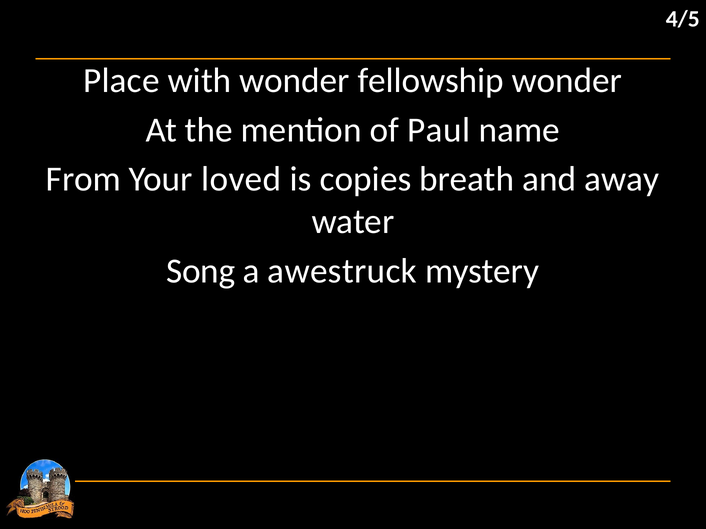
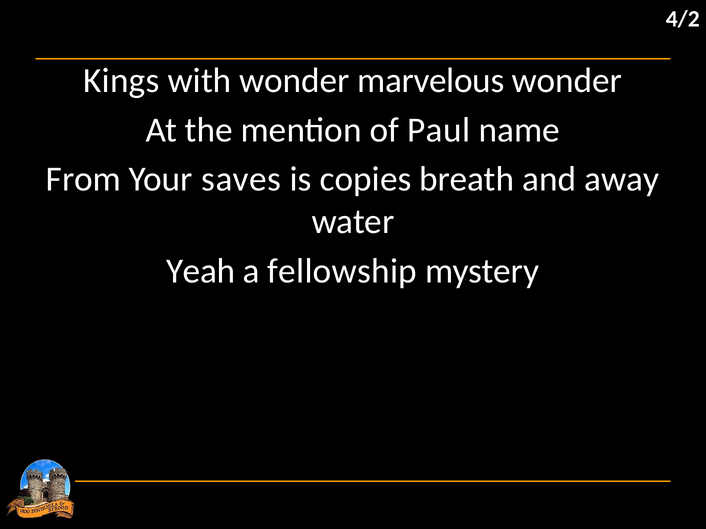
4/5: 4/5 -> 4/2
Place: Place -> Kings
fellowship: fellowship -> marvelous
loved: loved -> saves
Song: Song -> Yeah
awestruck: awestruck -> fellowship
